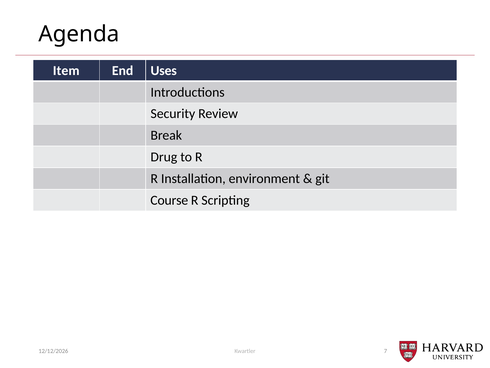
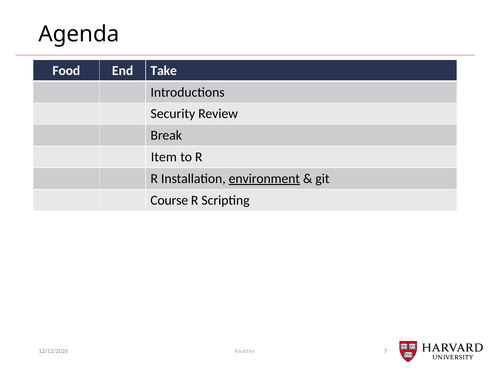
Item: Item -> Food
Uses: Uses -> Take
Drug: Drug -> Item
environment underline: none -> present
